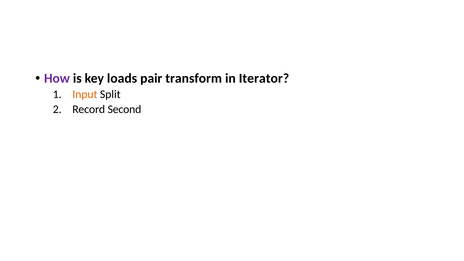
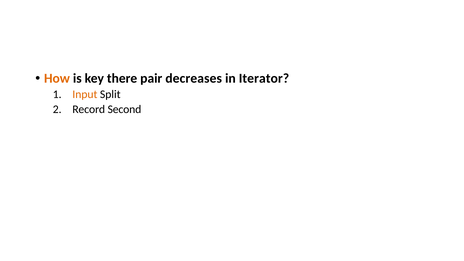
How colour: purple -> orange
loads: loads -> there
transform: transform -> decreases
